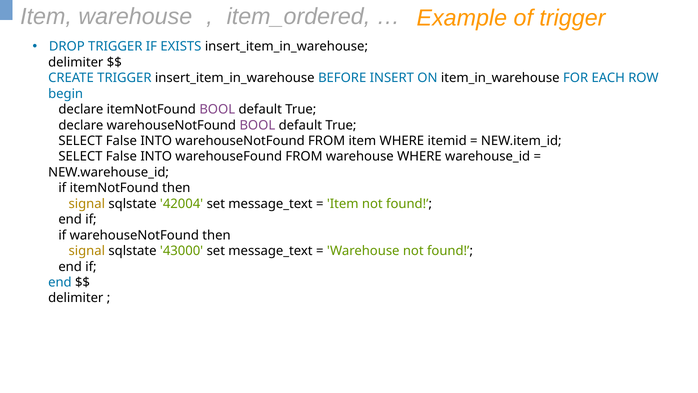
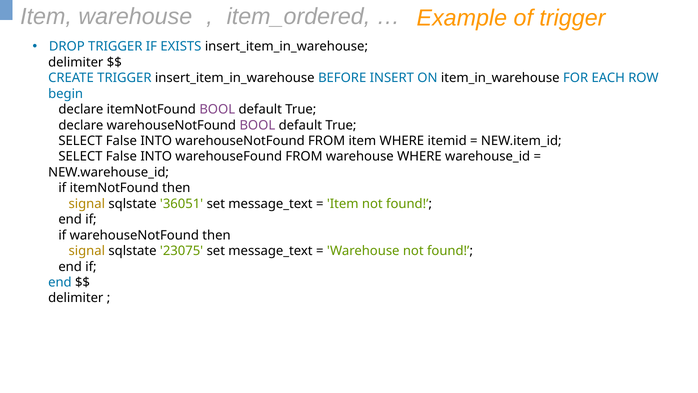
42004: 42004 -> 36051
43000: 43000 -> 23075
